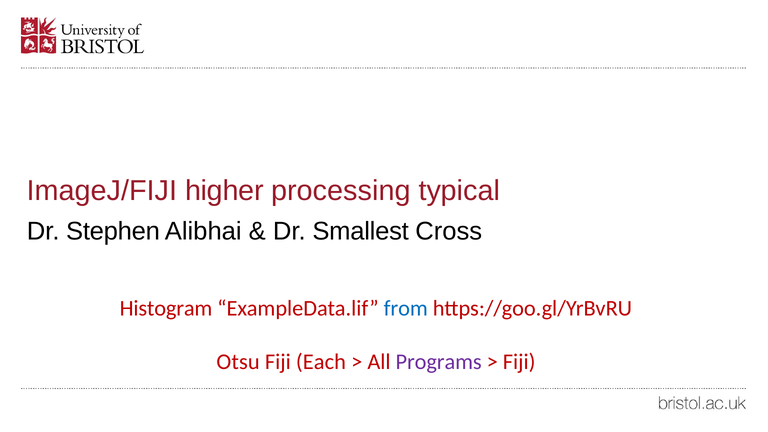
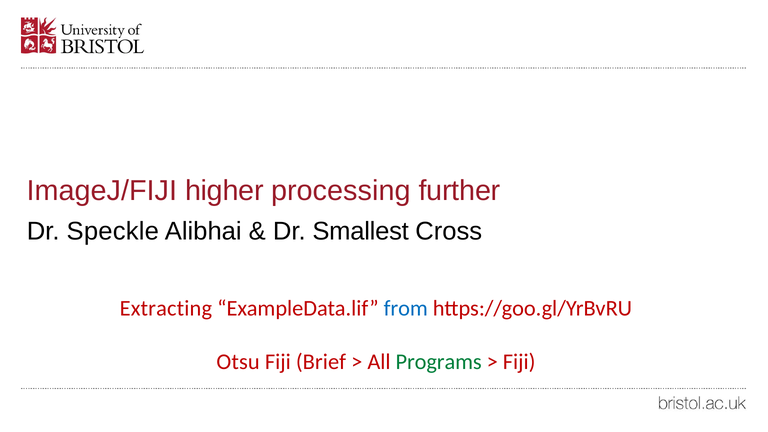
typical: typical -> further
Stephen: Stephen -> Speckle
Histogram: Histogram -> Extracting
Each: Each -> Brief
Programs colour: purple -> green
